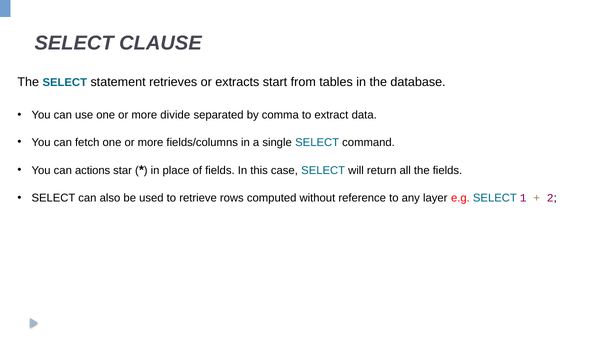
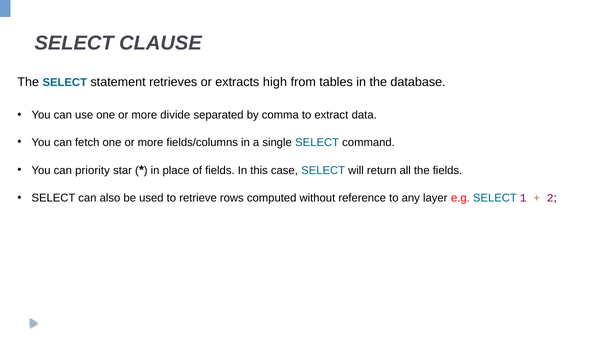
start: start -> high
actions: actions -> priority
